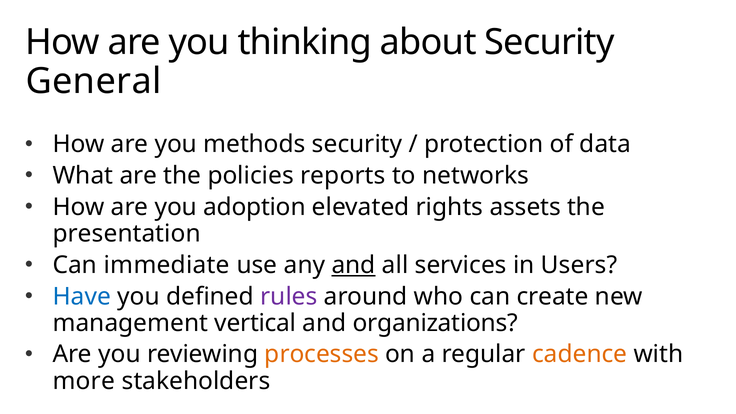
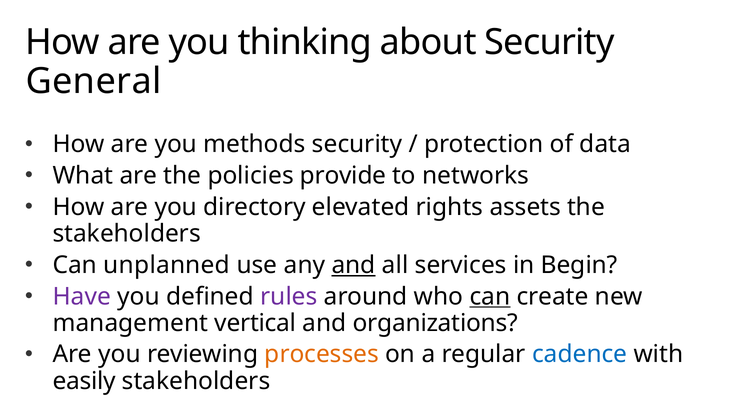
reports: reports -> provide
adoption: adoption -> directory
presentation at (127, 234): presentation -> stakeholders
immediate: immediate -> unplanned
Users: Users -> Begin
Have colour: blue -> purple
can at (490, 296) underline: none -> present
cadence colour: orange -> blue
more: more -> easily
